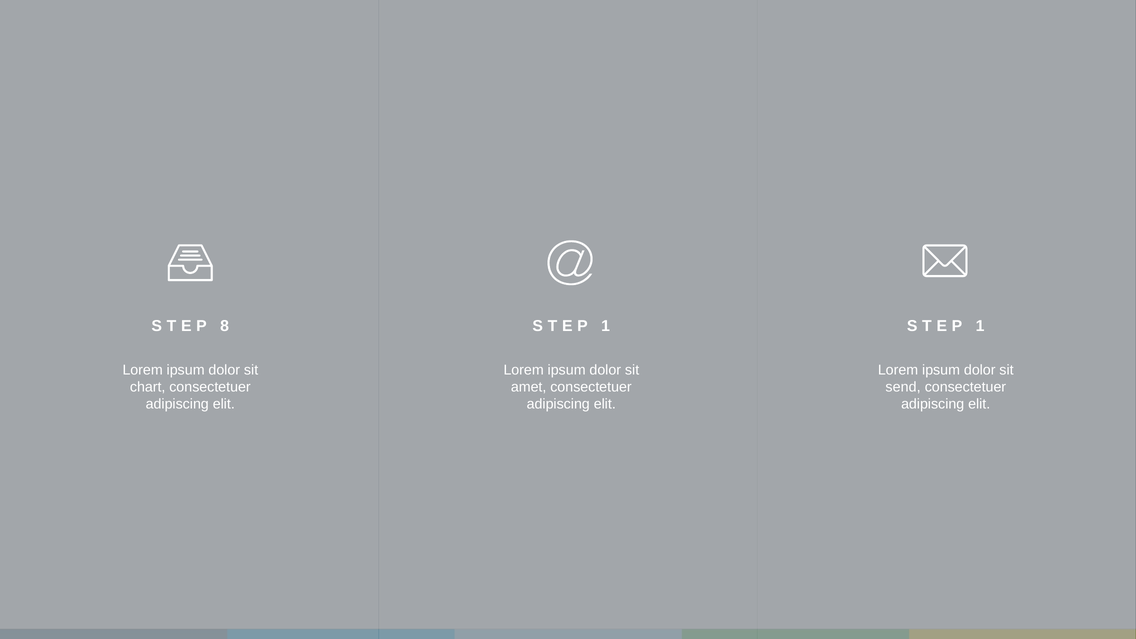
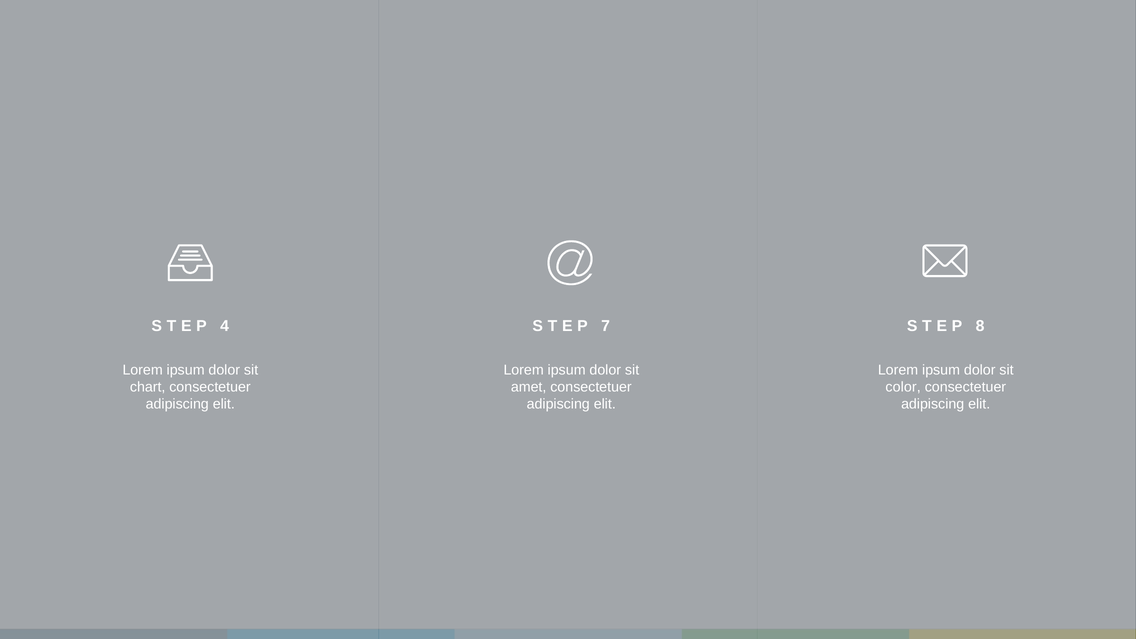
8: 8 -> 4
1 at (606, 326): 1 -> 7
1 at (980, 326): 1 -> 8
send: send -> color
